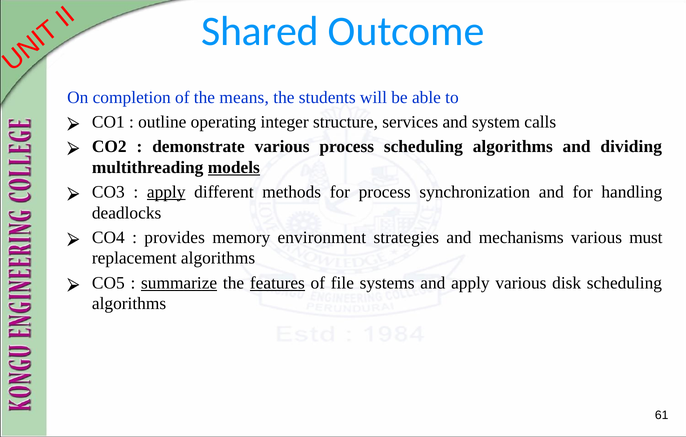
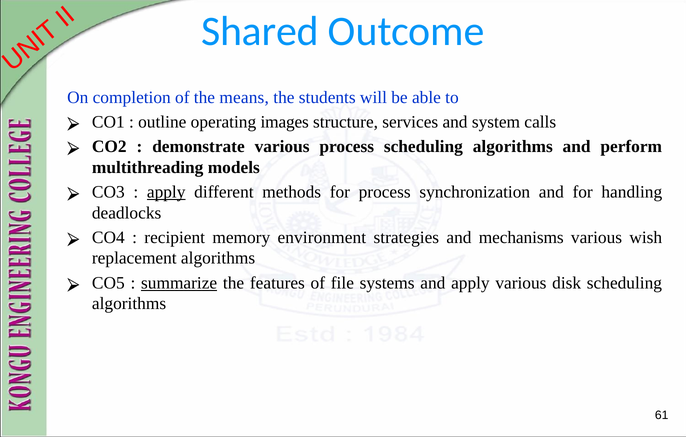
integer: integer -> images
dividing: dividing -> perform
models underline: present -> none
provides: provides -> recipient
must: must -> wish
features underline: present -> none
